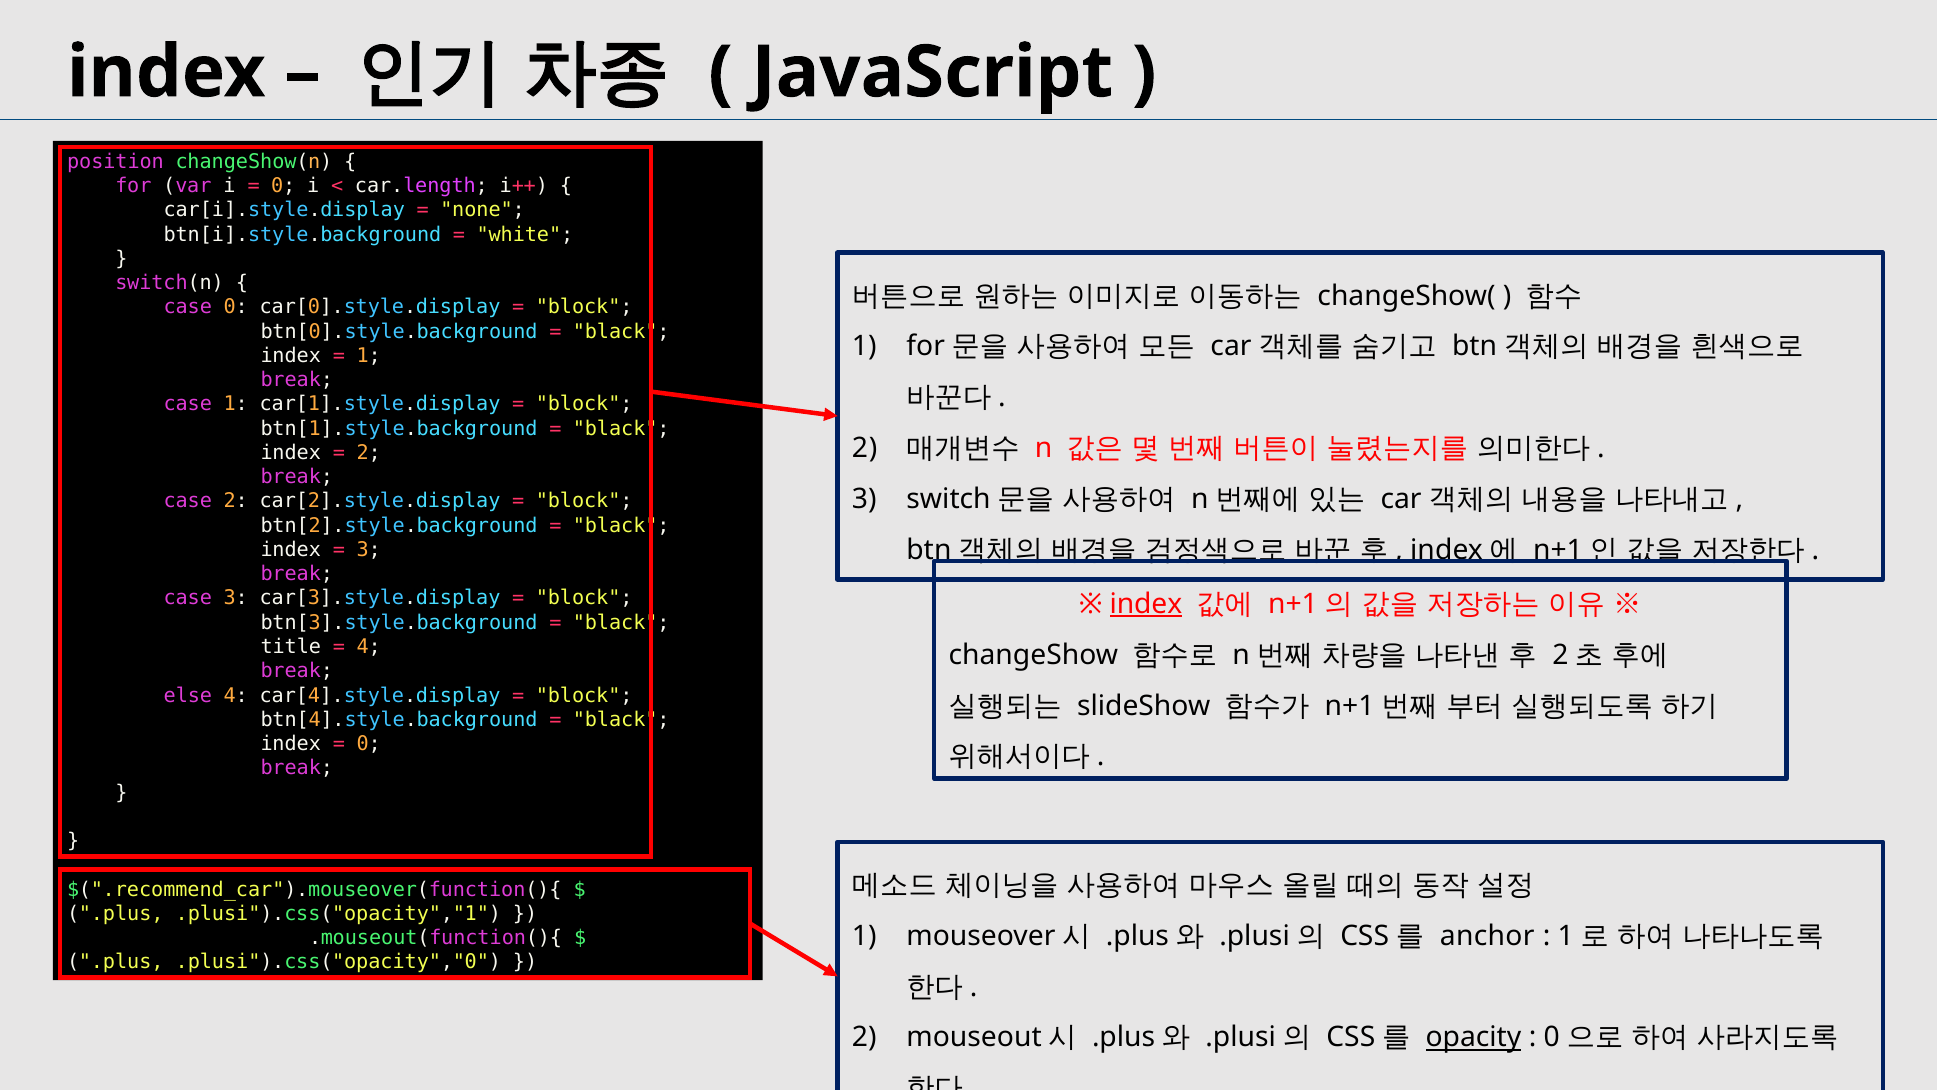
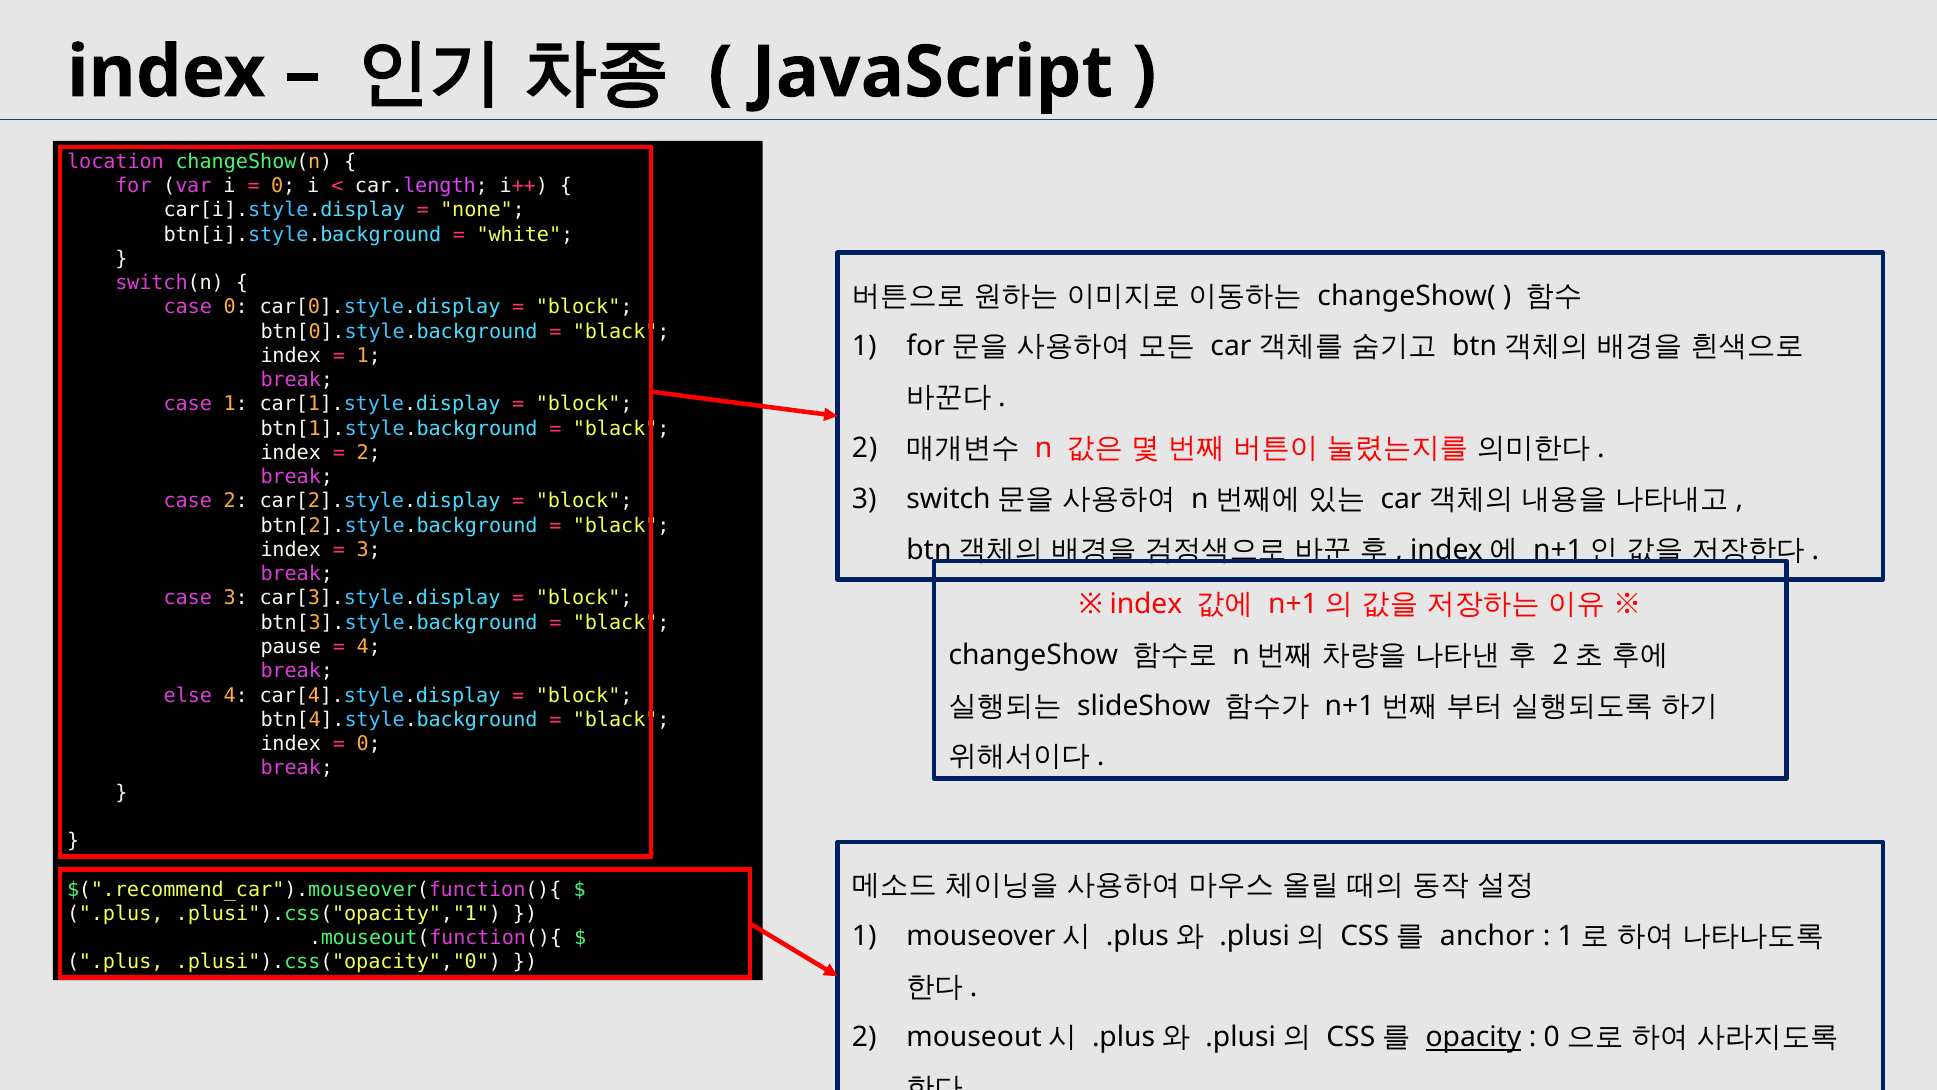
position: position -> location
index at (1146, 604) underline: present -> none
title: title -> pause
